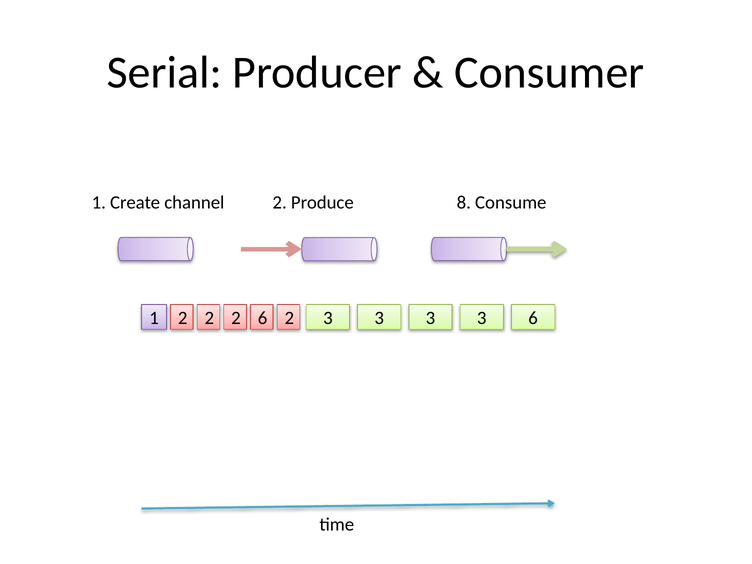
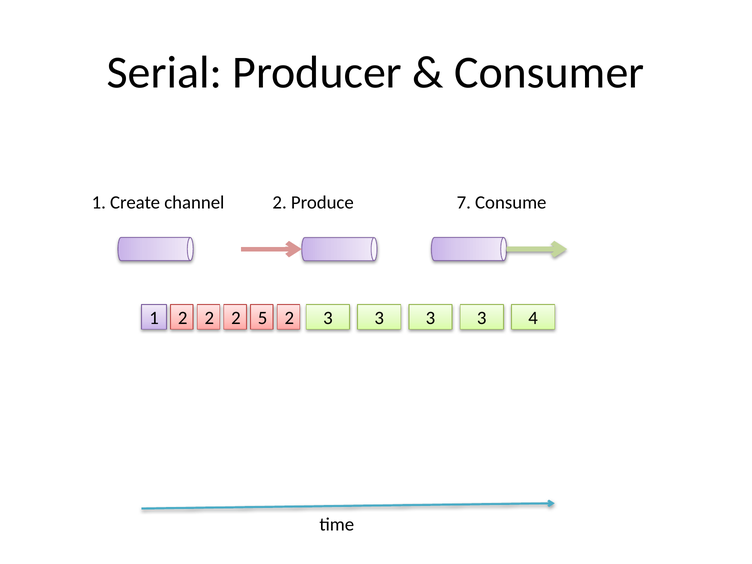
8: 8 -> 7
2 2 6: 6 -> 5
1 2 6: 6 -> 4
